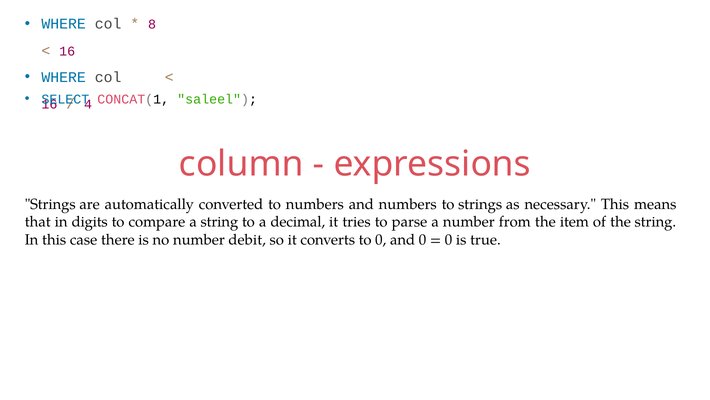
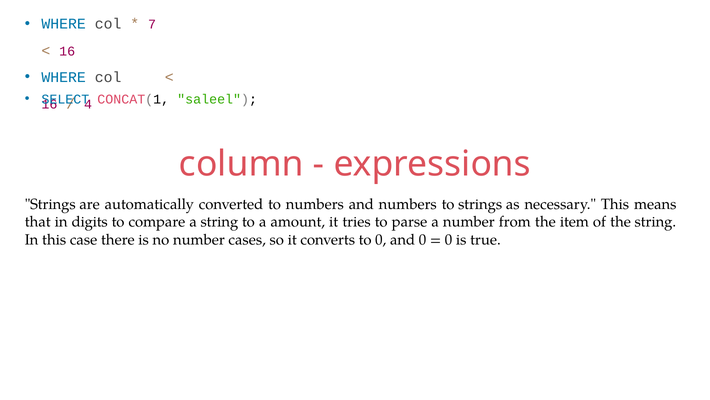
8: 8 -> 7
decimal: decimal -> amount
debit: debit -> cases
